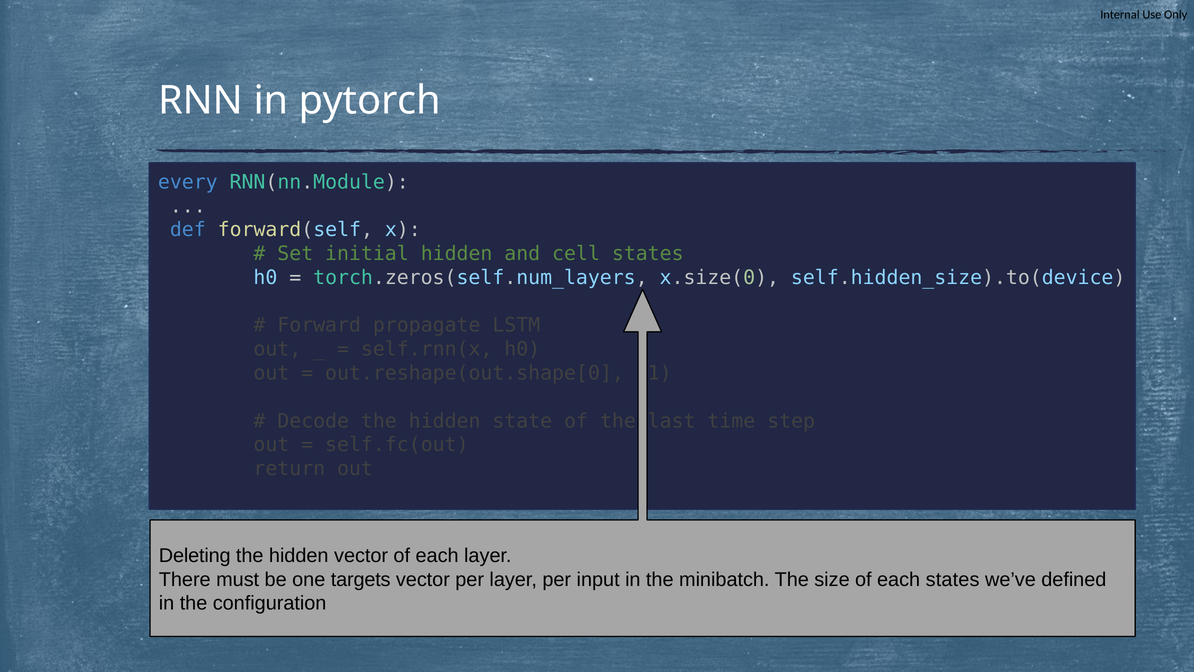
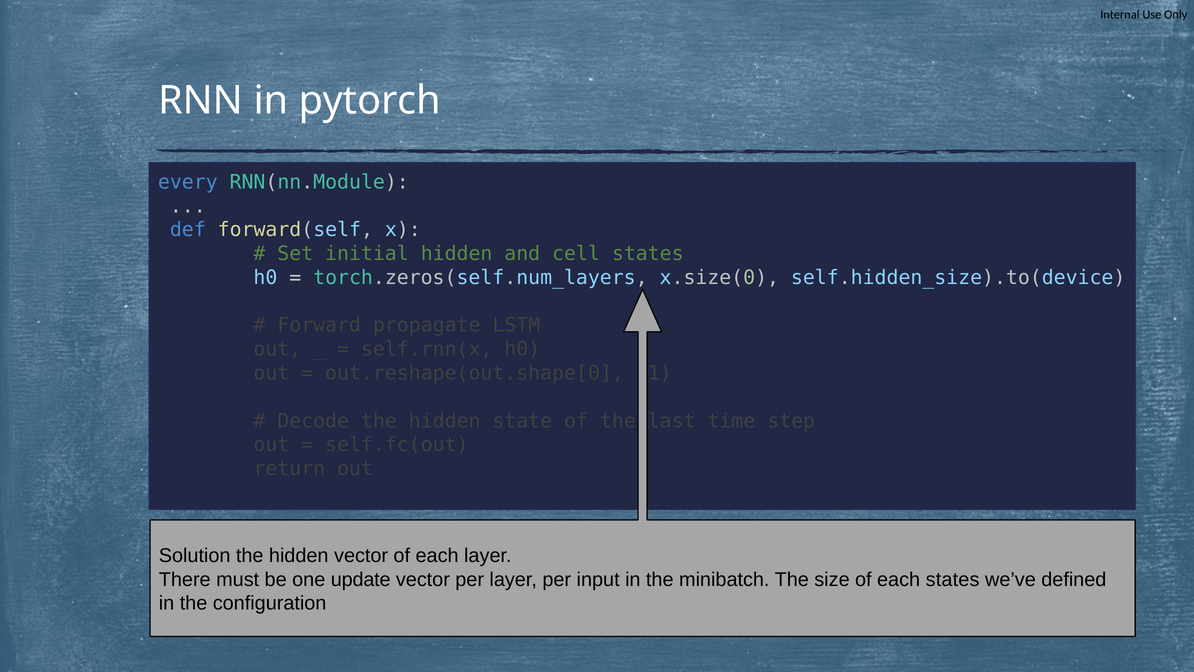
Deleting: Deleting -> Solution
targets: targets -> update
